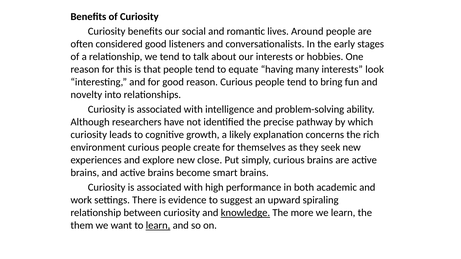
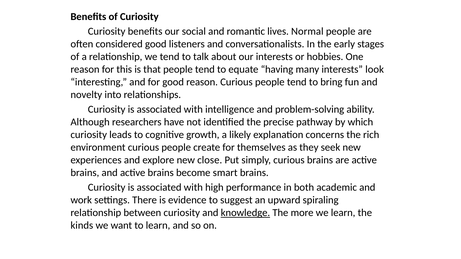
Around: Around -> Normal
them: them -> kinds
learn at (158, 226) underline: present -> none
